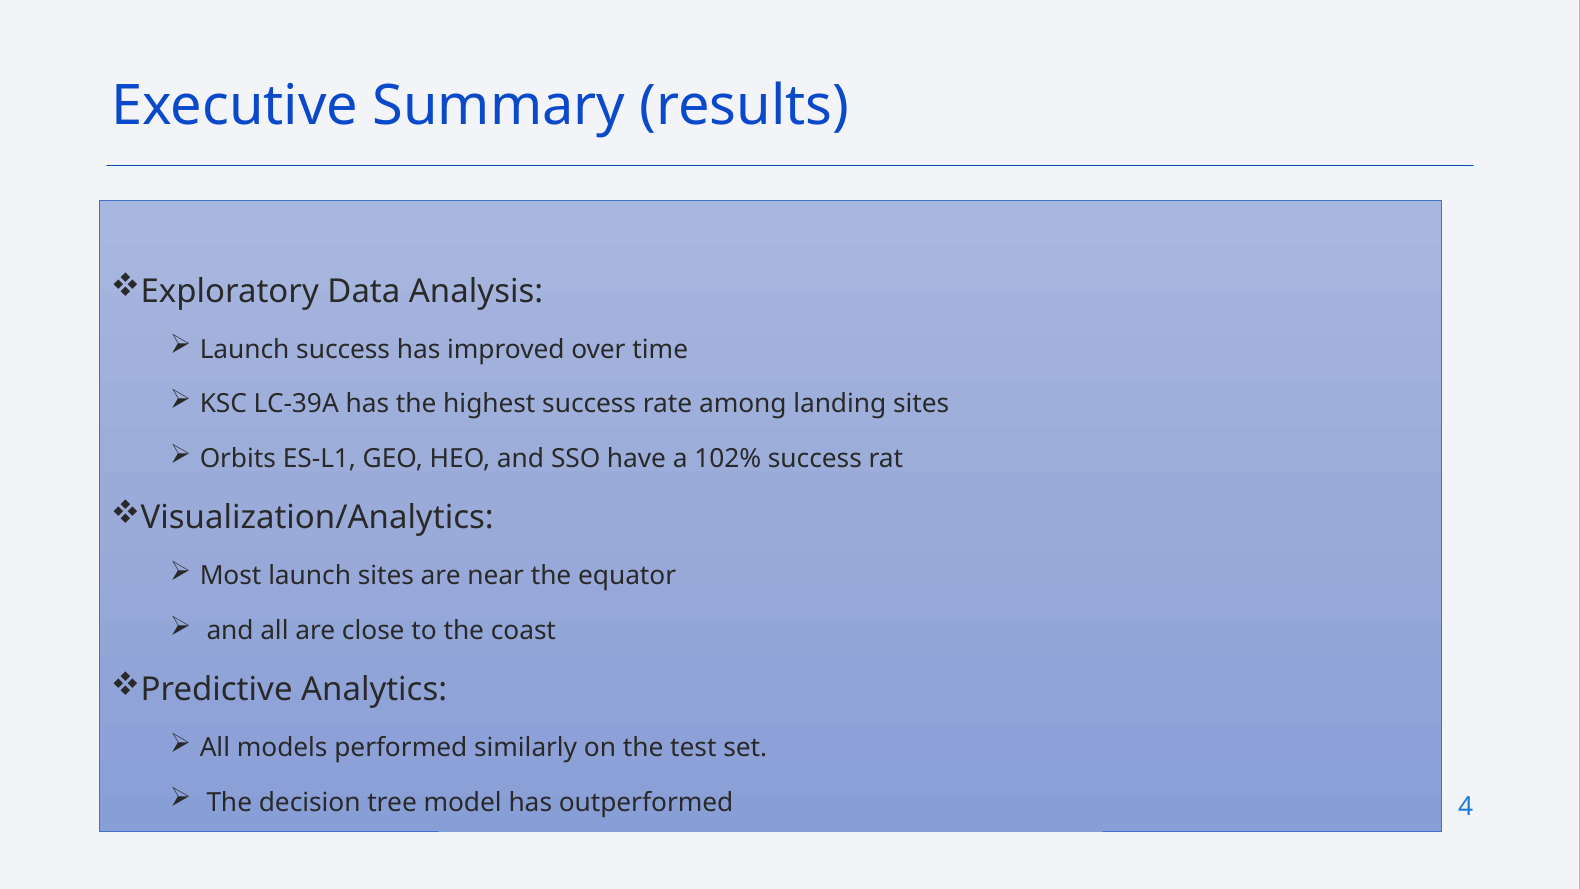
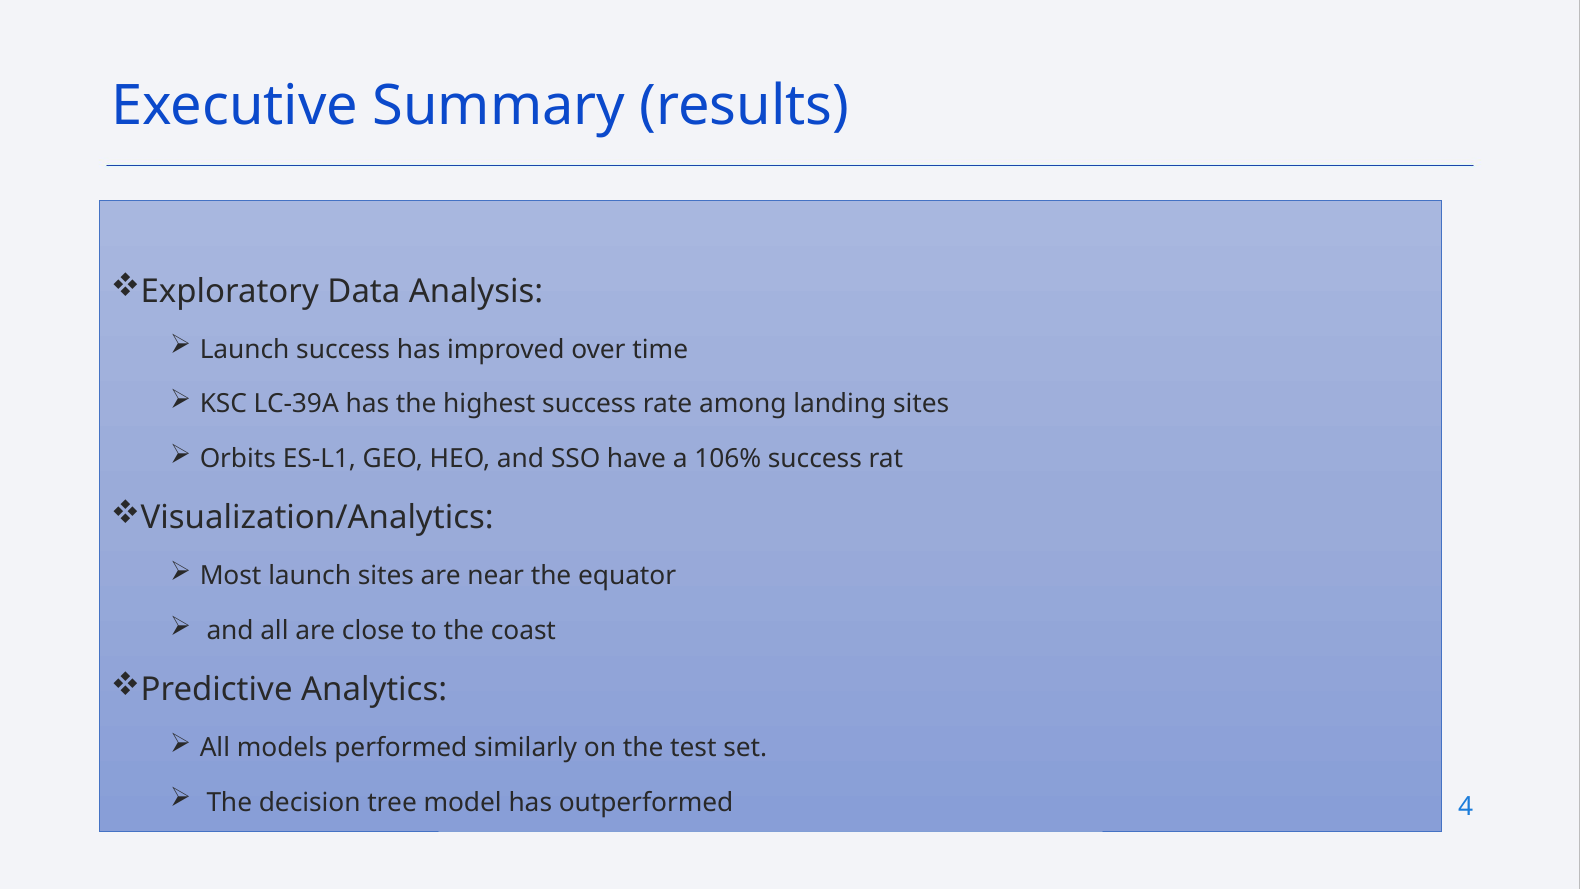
102%: 102% -> 106%
